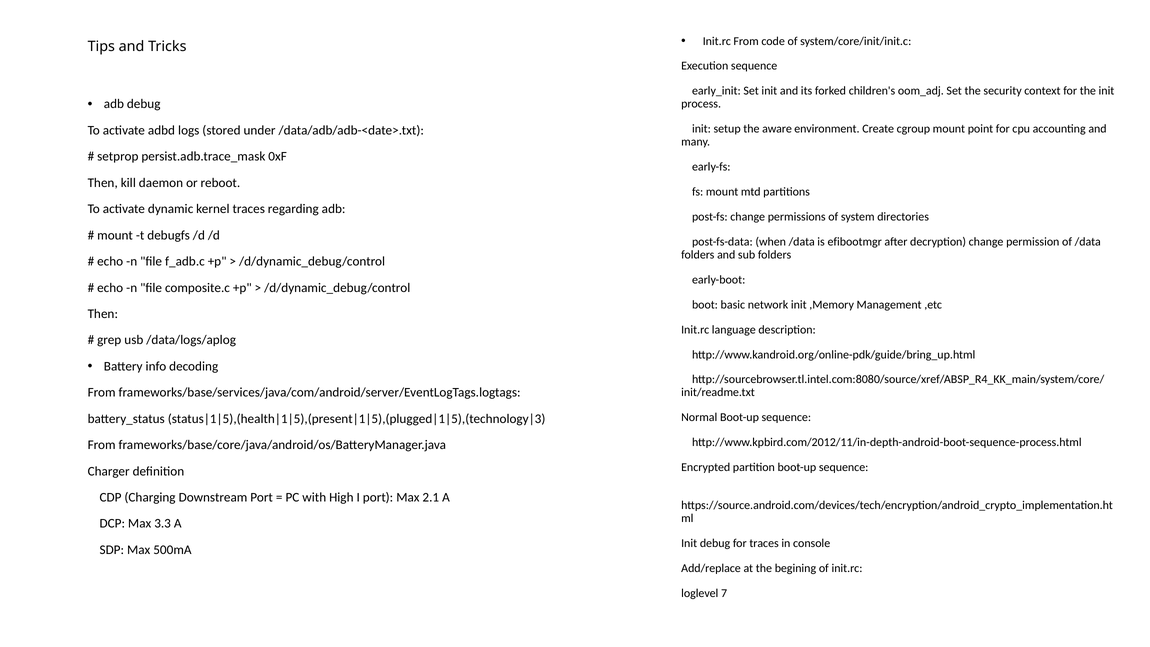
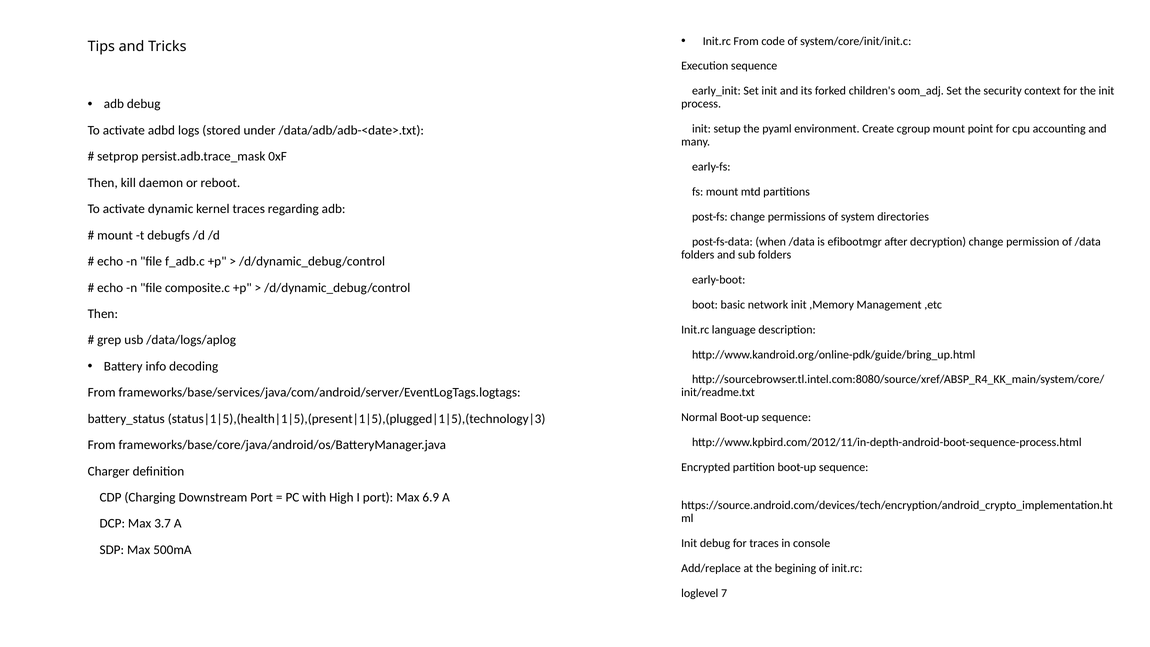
aware: aware -> pyaml
2.1: 2.1 -> 6.9
3.3: 3.3 -> 3.7
